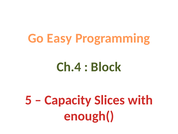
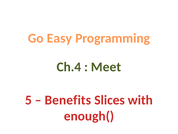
Block: Block -> Meet
Capacity: Capacity -> Benefits
